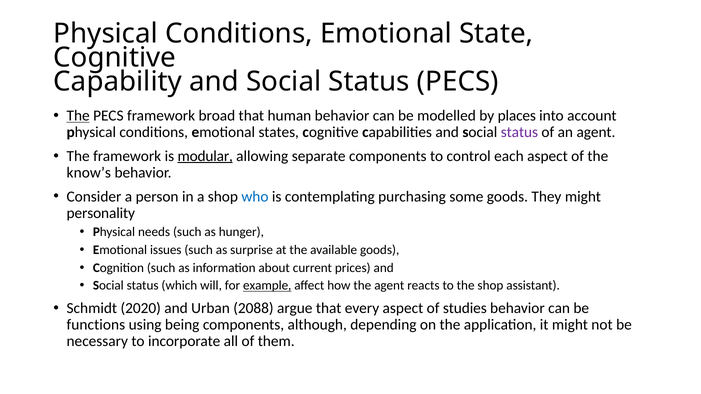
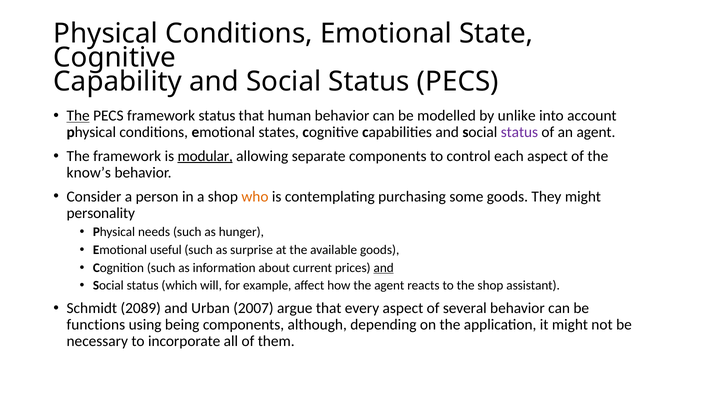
framework broad: broad -> status
places: places -> unlike
who colour: blue -> orange
issues: issues -> useful
and at (384, 268) underline: none -> present
example underline: present -> none
2020: 2020 -> 2089
2088: 2088 -> 2007
studies: studies -> several
